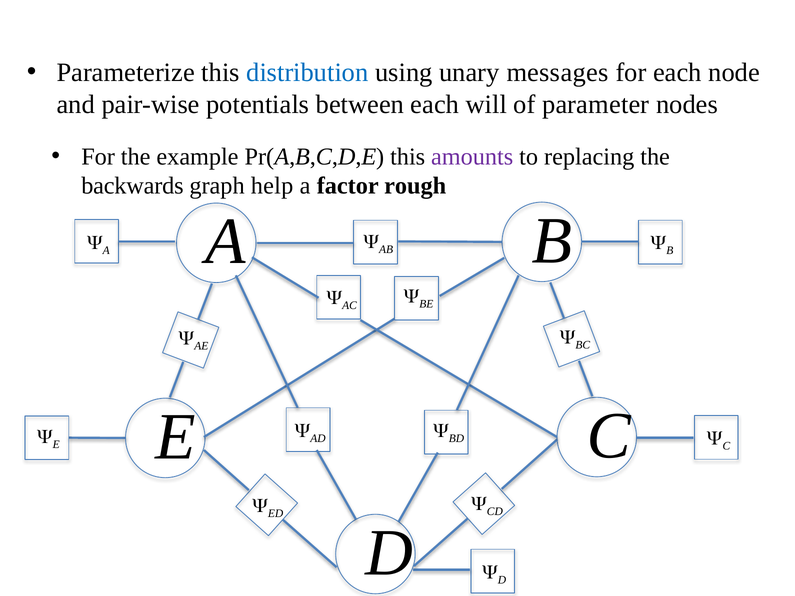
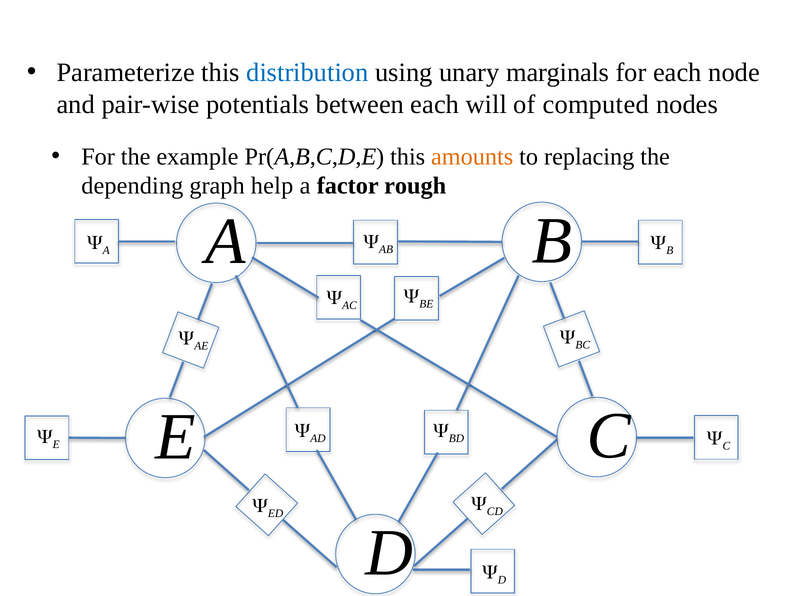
messages: messages -> marginals
parameter: parameter -> computed
amounts colour: purple -> orange
backwards: backwards -> depending
